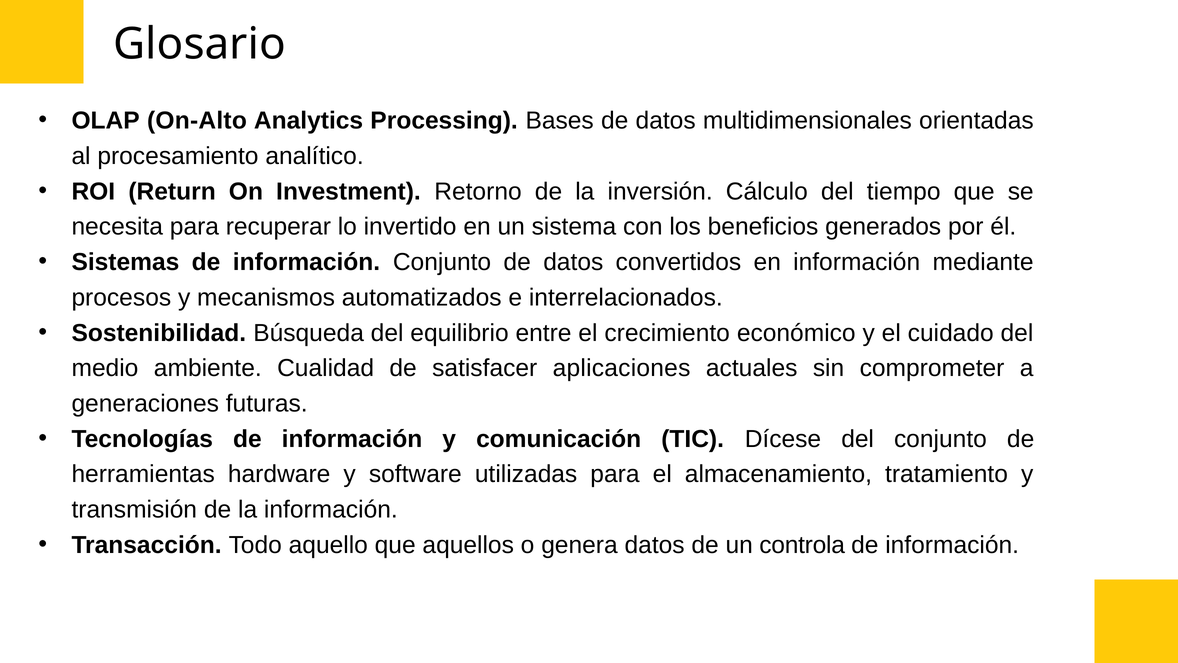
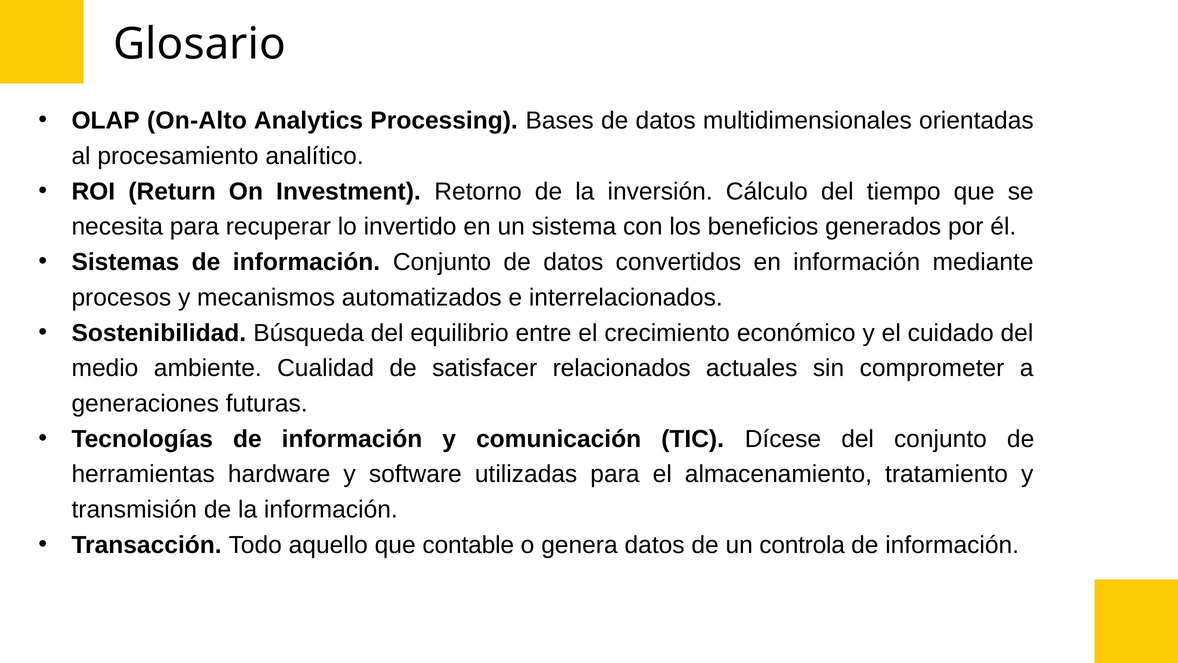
aplicaciones: aplicaciones -> relacionados
aquellos: aquellos -> contable
